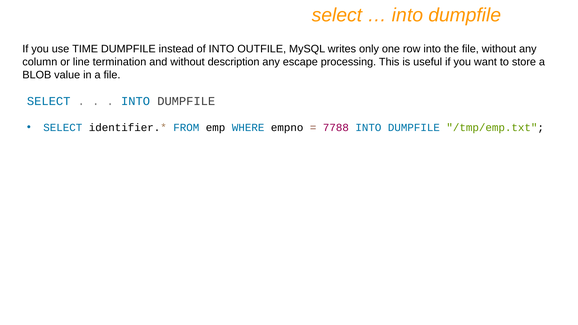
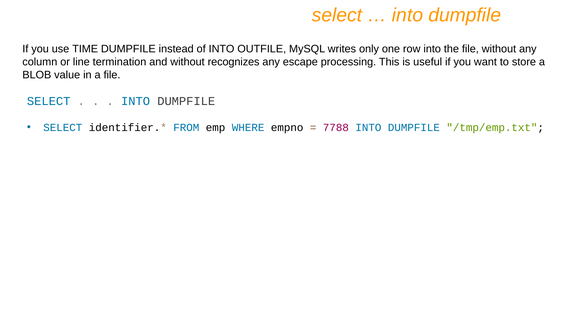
description: description -> recognizes
